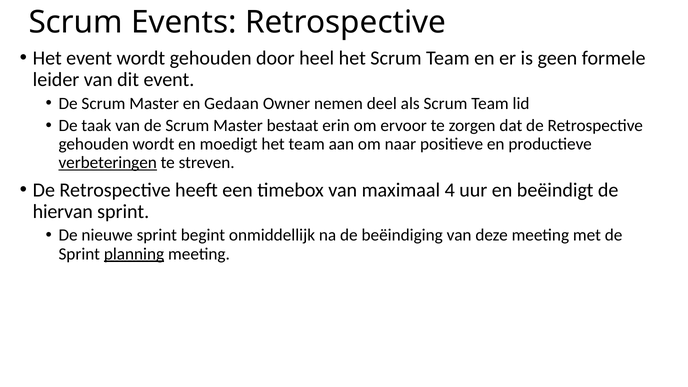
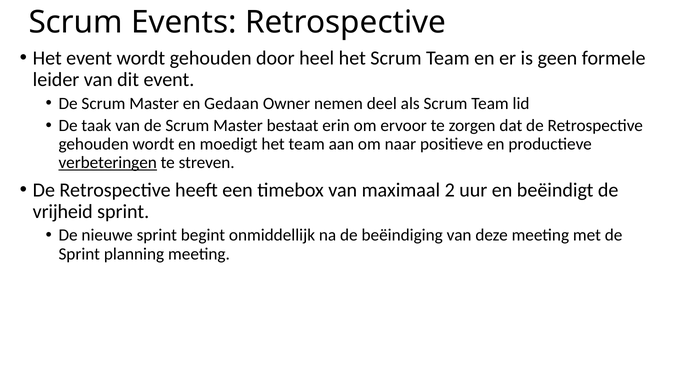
4: 4 -> 2
hiervan: hiervan -> vrijheid
planning underline: present -> none
